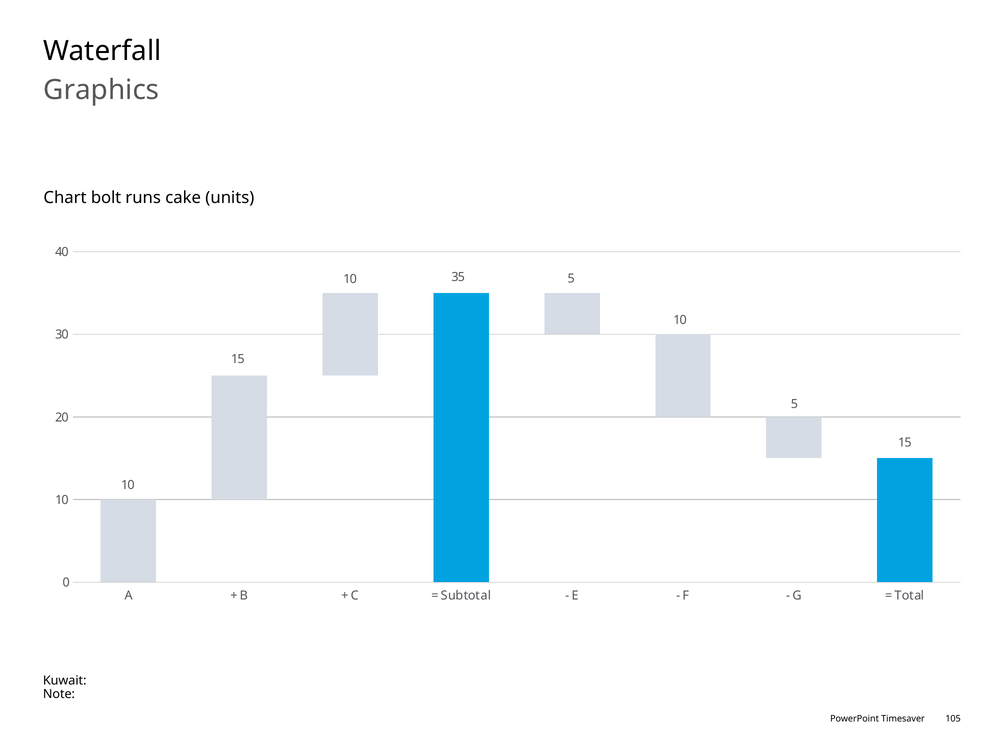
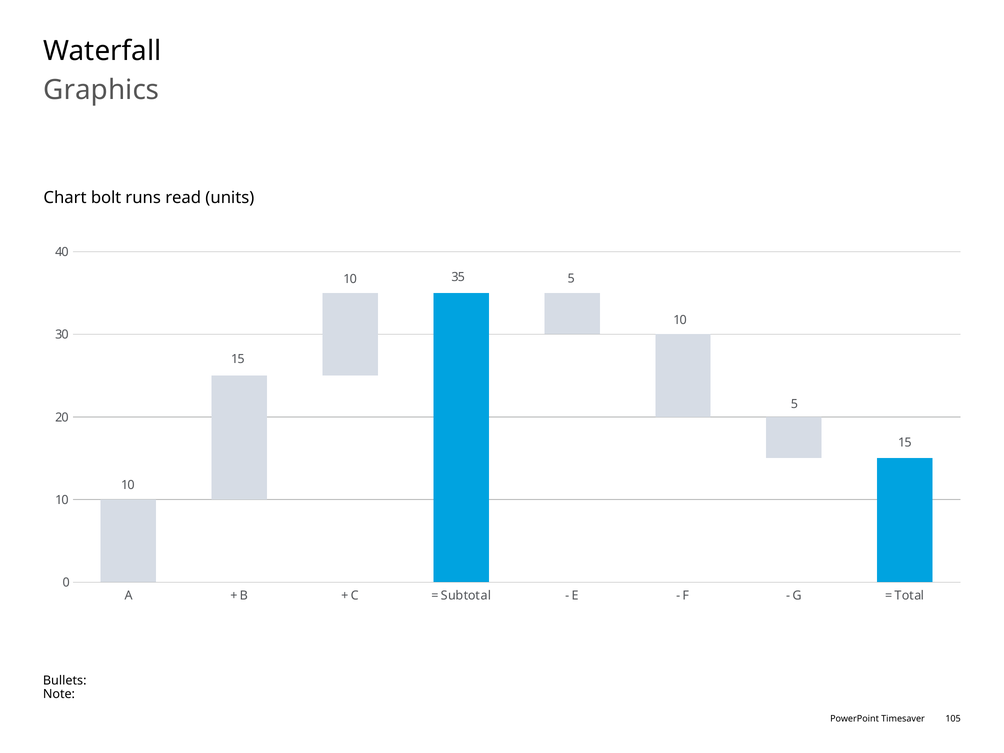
cake: cake -> read
Kuwait: Kuwait -> Bullets
